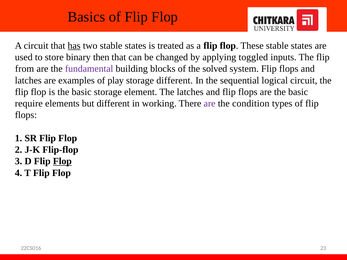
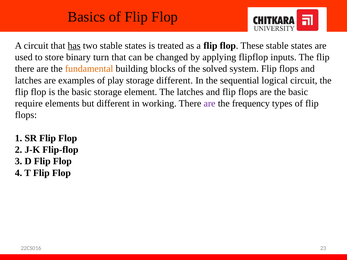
then: then -> turn
toggled: toggled -> flipflop
from at (25, 69): from -> there
fundamental colour: purple -> orange
condition: condition -> frequency
Flop at (62, 161) underline: present -> none
